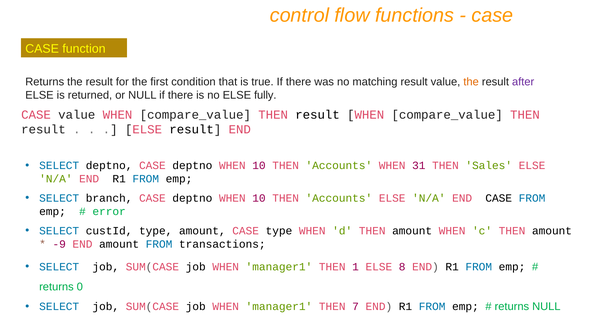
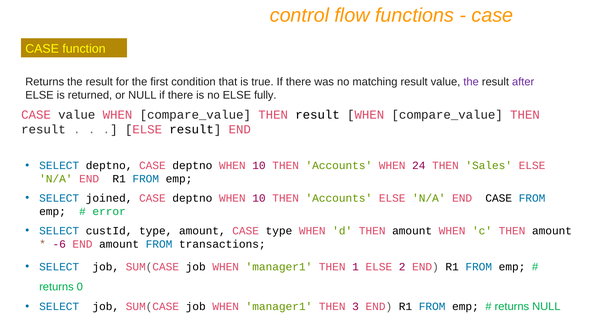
the at (471, 82) colour: orange -> purple
31: 31 -> 24
branch: branch -> joined
-9: -9 -> -6
8: 8 -> 2
7: 7 -> 3
